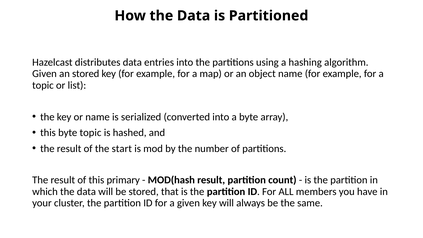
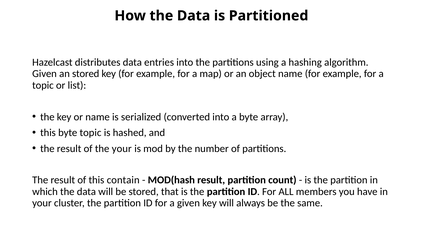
the start: start -> your
primary: primary -> contain
